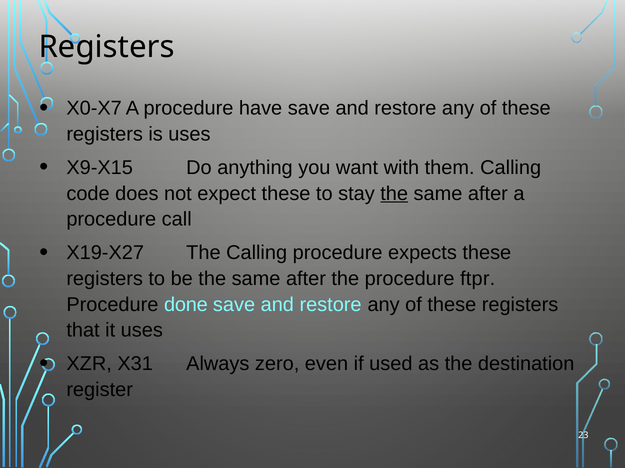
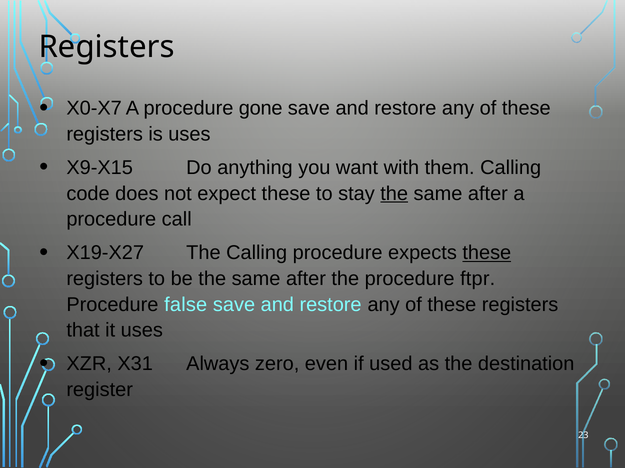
have: have -> gone
these at (487, 253) underline: none -> present
done: done -> false
